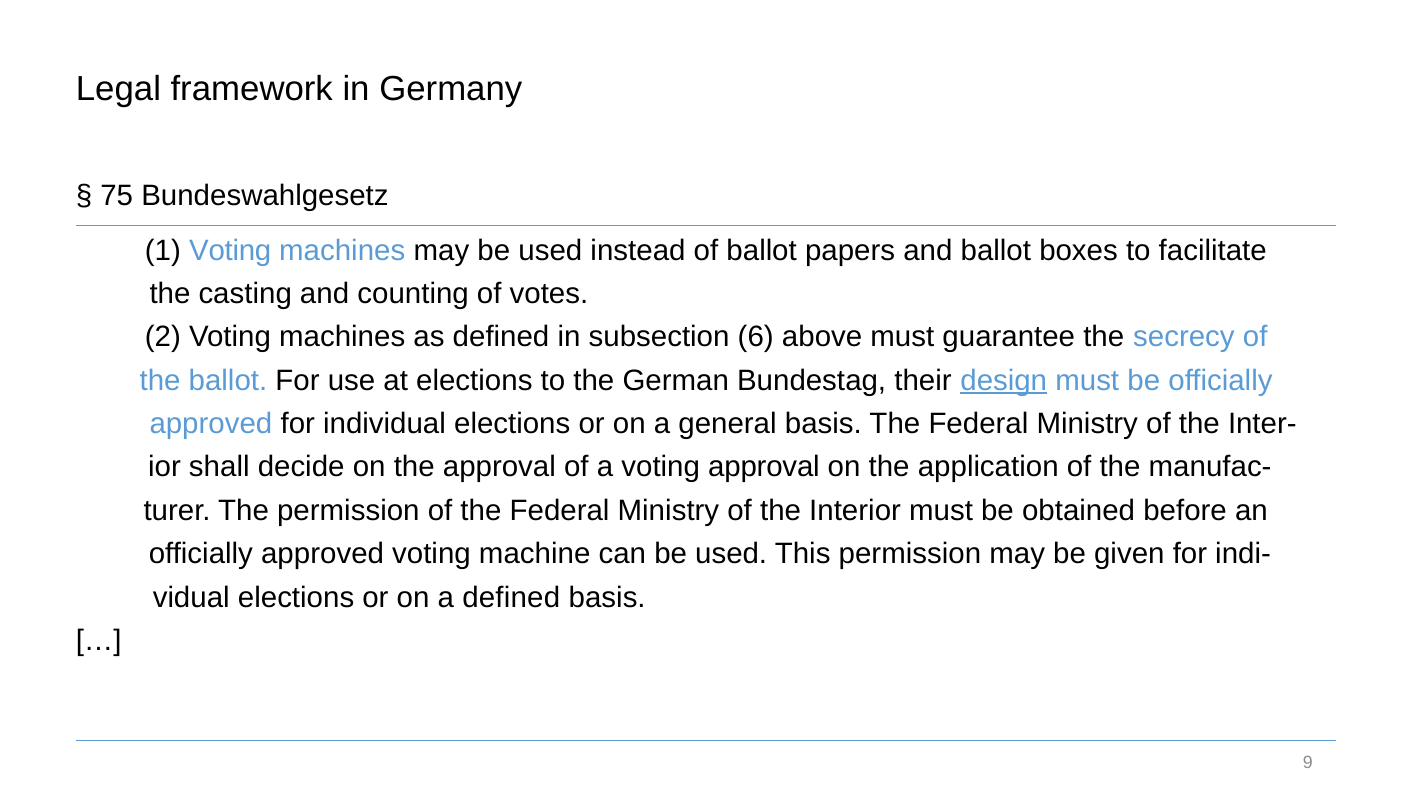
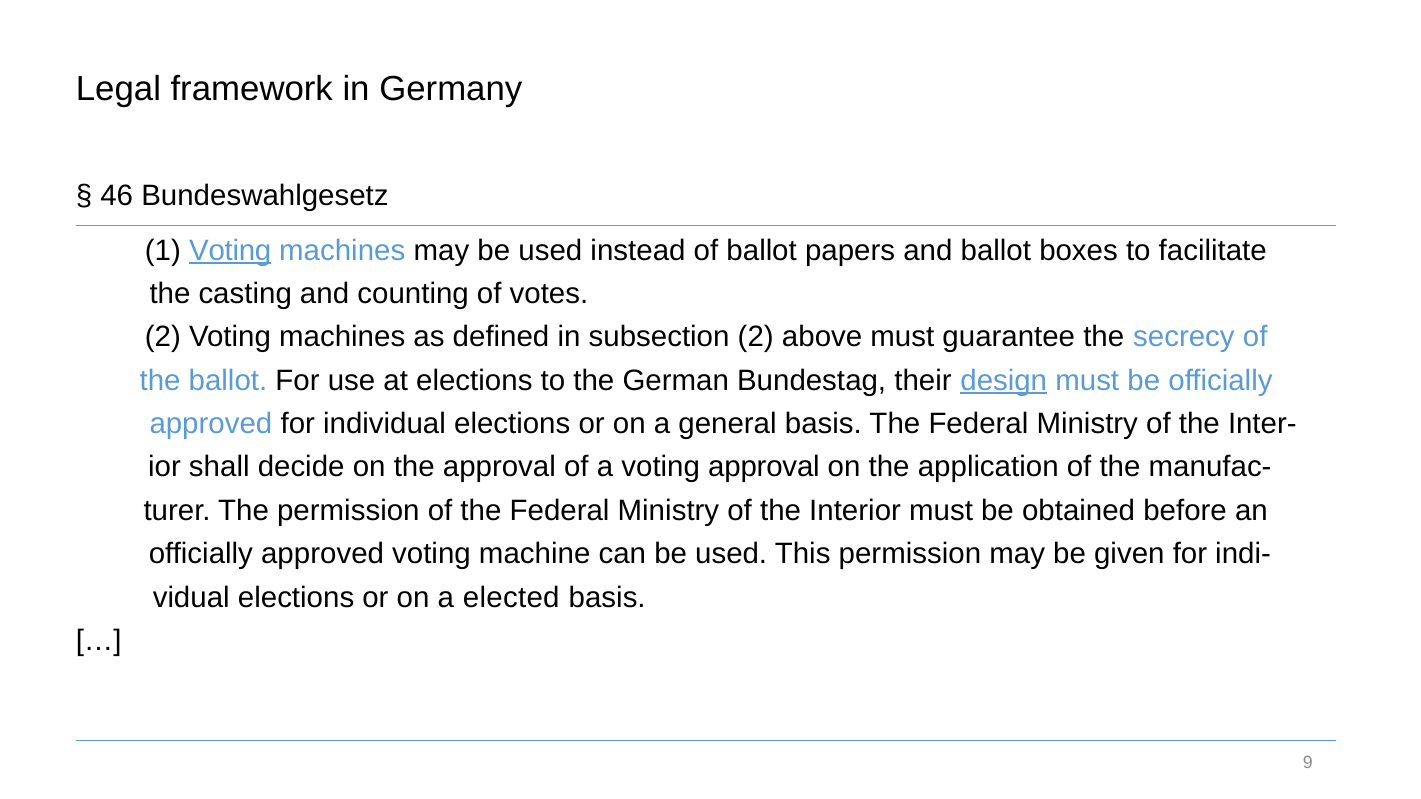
75: 75 -> 46
Voting at (230, 251) underline: none -> present
subsection 6: 6 -> 2
a defined: defined -> elected
